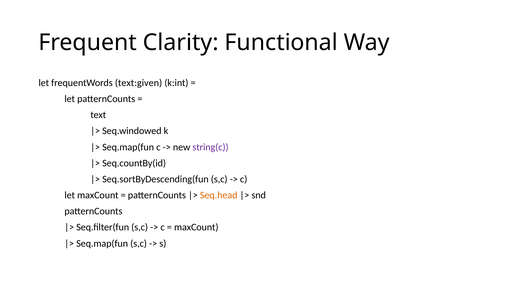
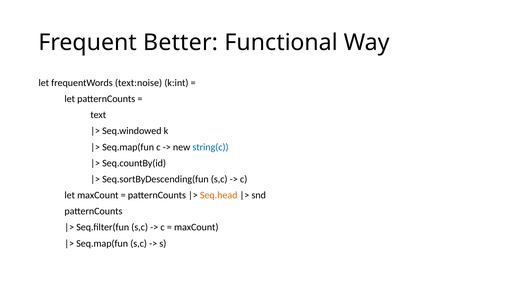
Clarity: Clarity -> Better
text:given: text:given -> text:noise
string(c colour: purple -> blue
